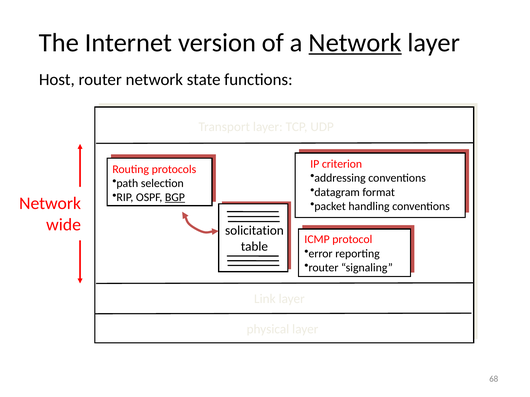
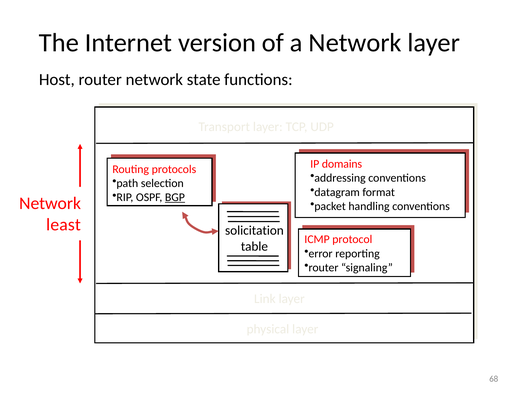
Network at (355, 43) underline: present -> none
criterion: criterion -> domains
wide: wide -> least
